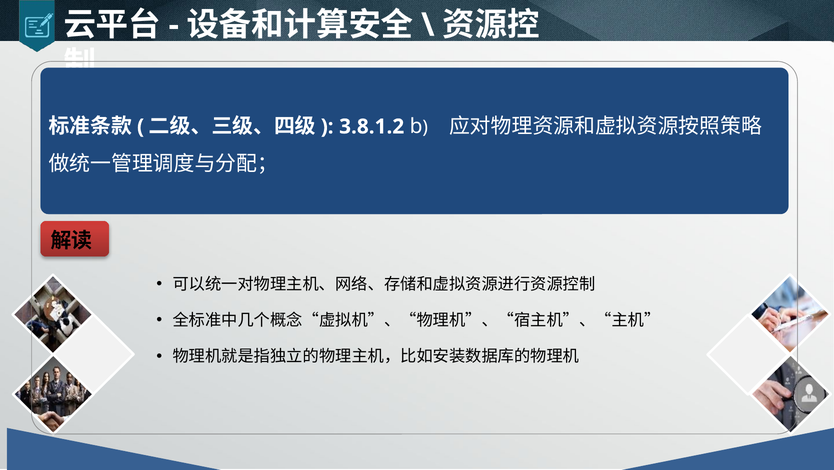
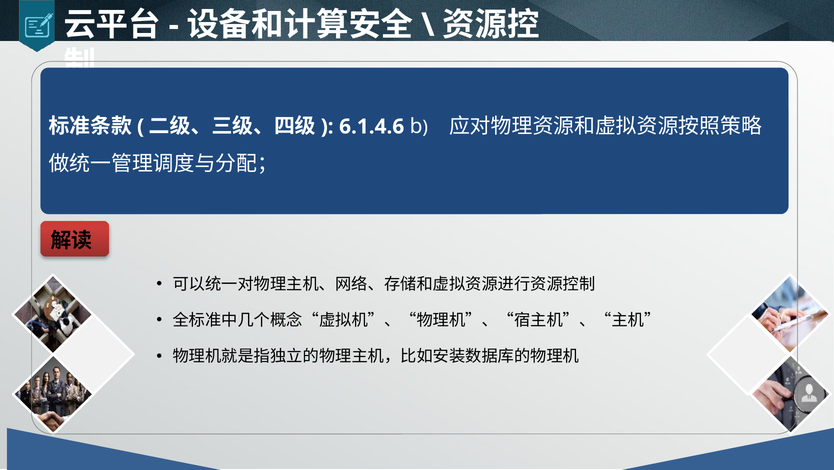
3.8.1.2: 3.8.1.2 -> 6.1.4.6
